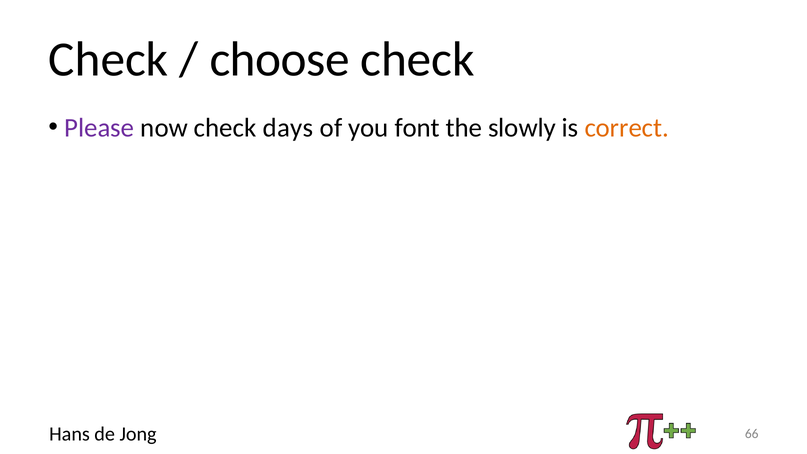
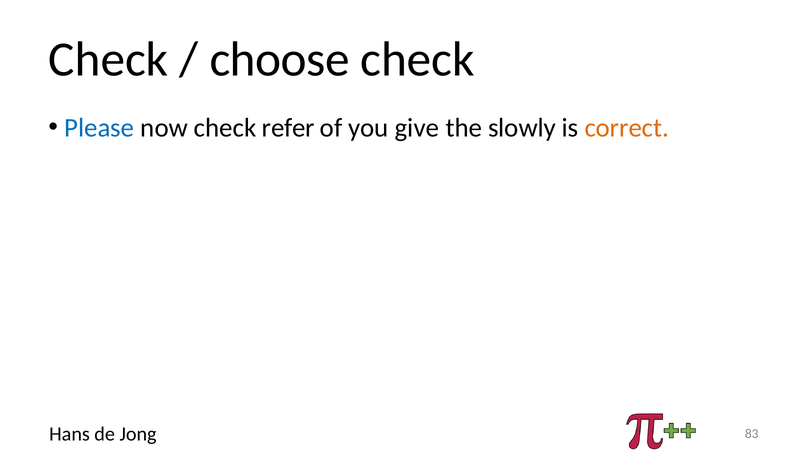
Please colour: purple -> blue
days: days -> refer
font: font -> give
66: 66 -> 83
